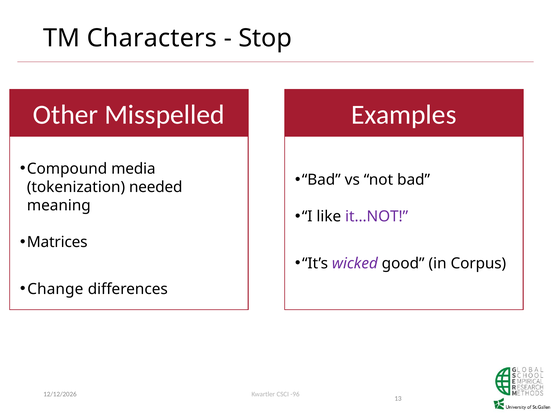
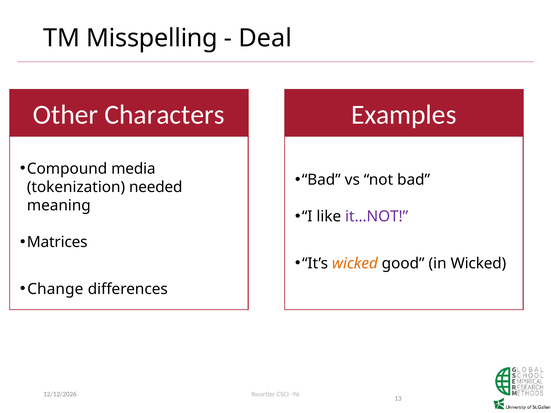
Characters: Characters -> Misspelling
Stop: Stop -> Deal
Misspelled: Misspelled -> Characters
wicked at (355, 264) colour: purple -> orange
in Corpus: Corpus -> Wicked
